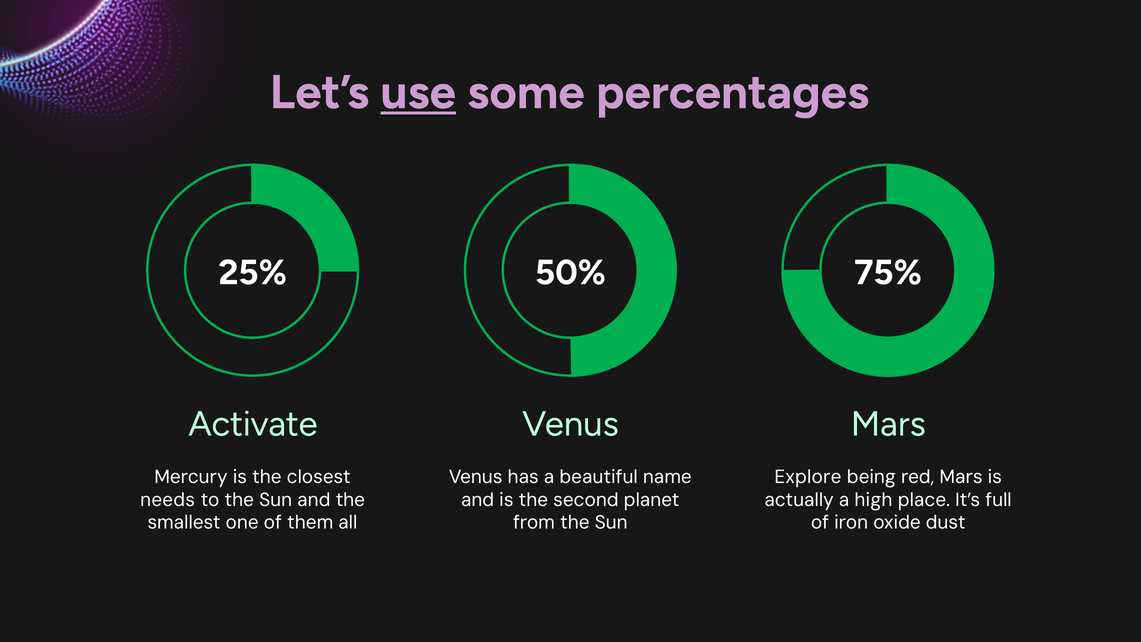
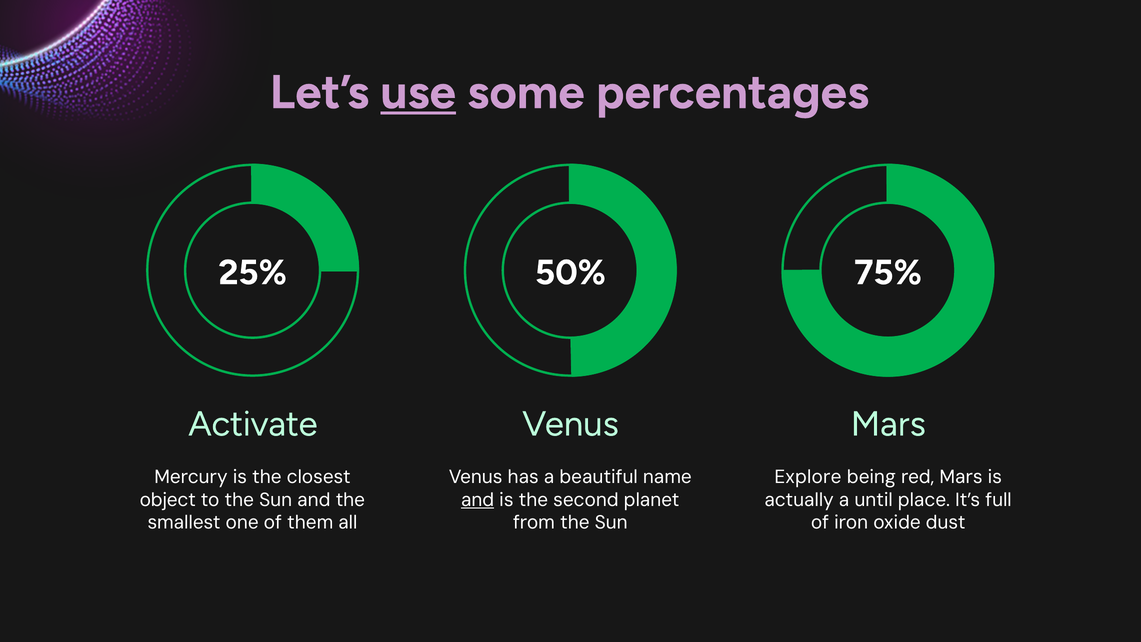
needs: needs -> object
and at (478, 500) underline: none -> present
high: high -> until
